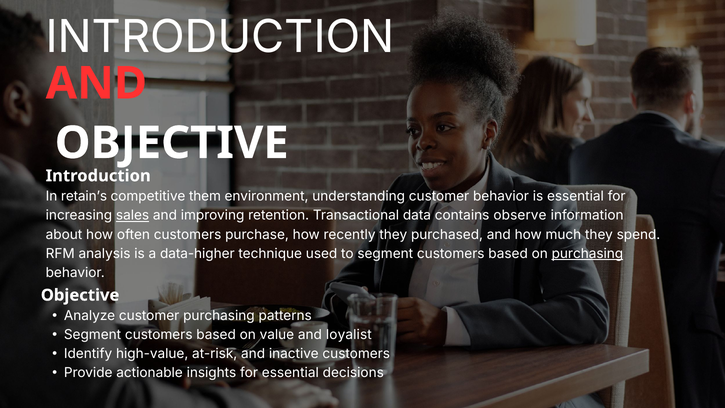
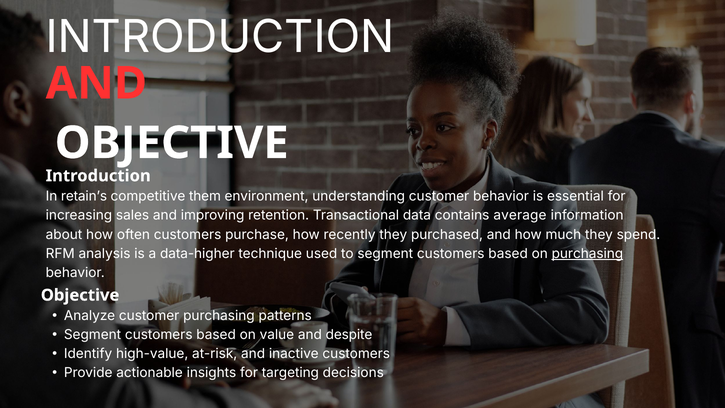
sales underline: present -> none
observe: observe -> average
loyalist: loyalist -> despite
for essential: essential -> targeting
